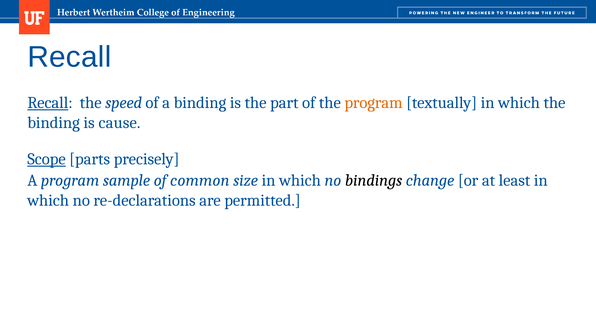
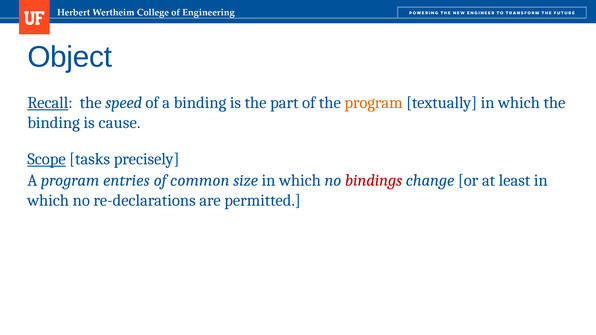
Recall at (69, 57): Recall -> Object
parts: parts -> tasks
sample: sample -> entries
bindings colour: black -> red
